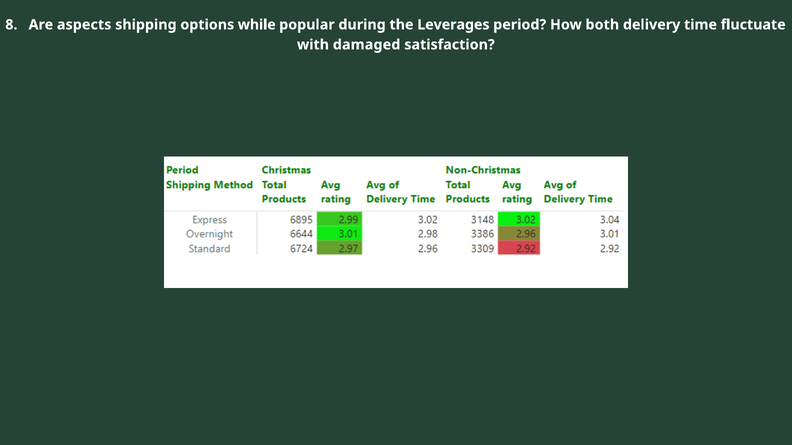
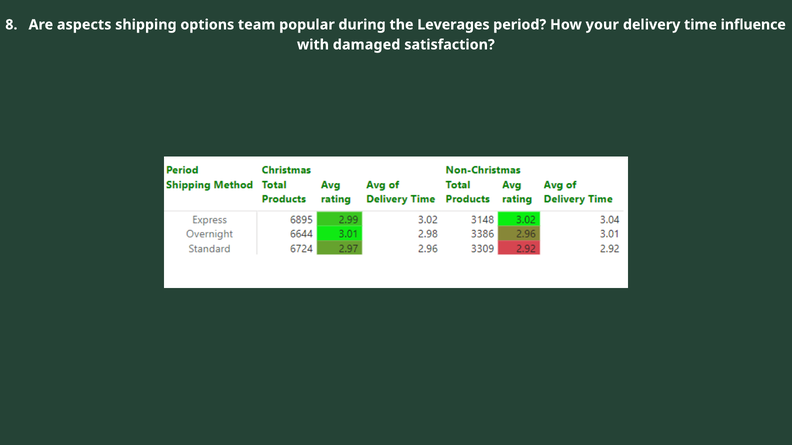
while: while -> team
both: both -> your
fluctuate: fluctuate -> influence
